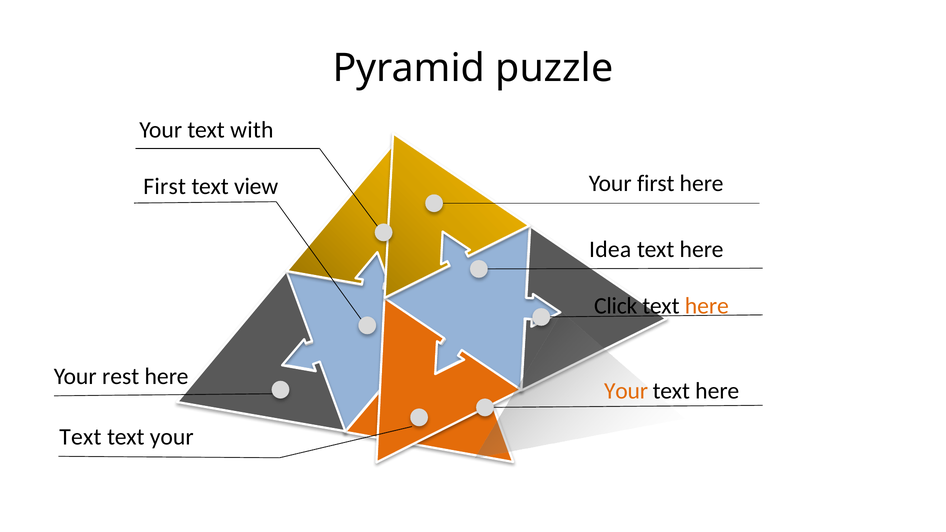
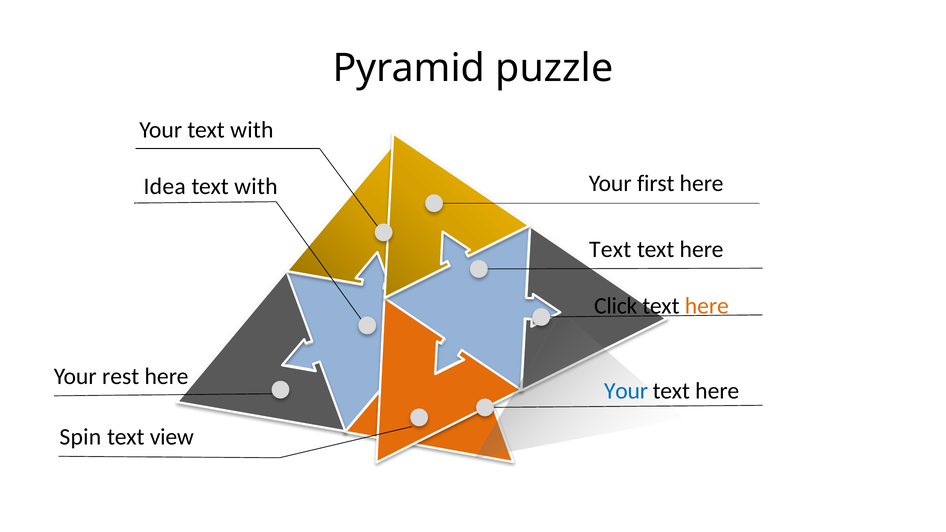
First at (165, 187): First -> Idea
view at (256, 187): view -> with
Idea at (610, 250): Idea -> Text
Your at (626, 391) colour: orange -> blue
Text at (80, 437): Text -> Spin
text your: your -> view
